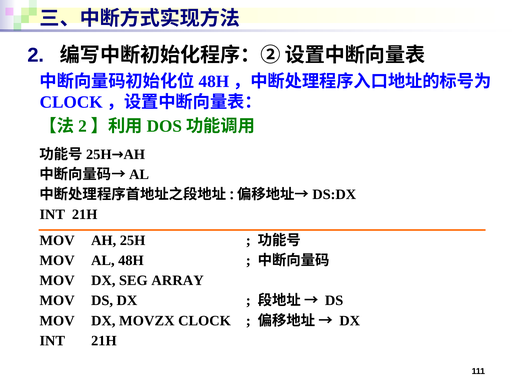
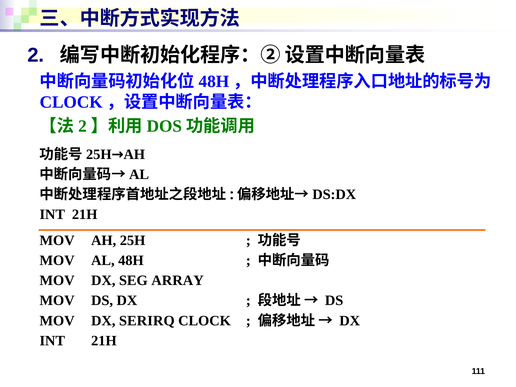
MOVZX: MOVZX -> SERIRQ
